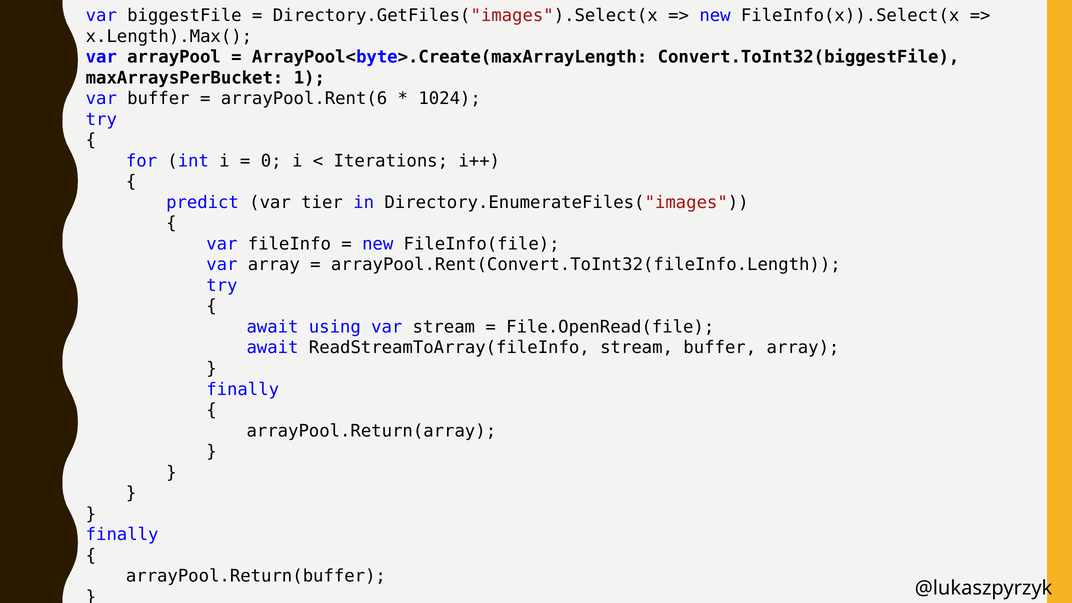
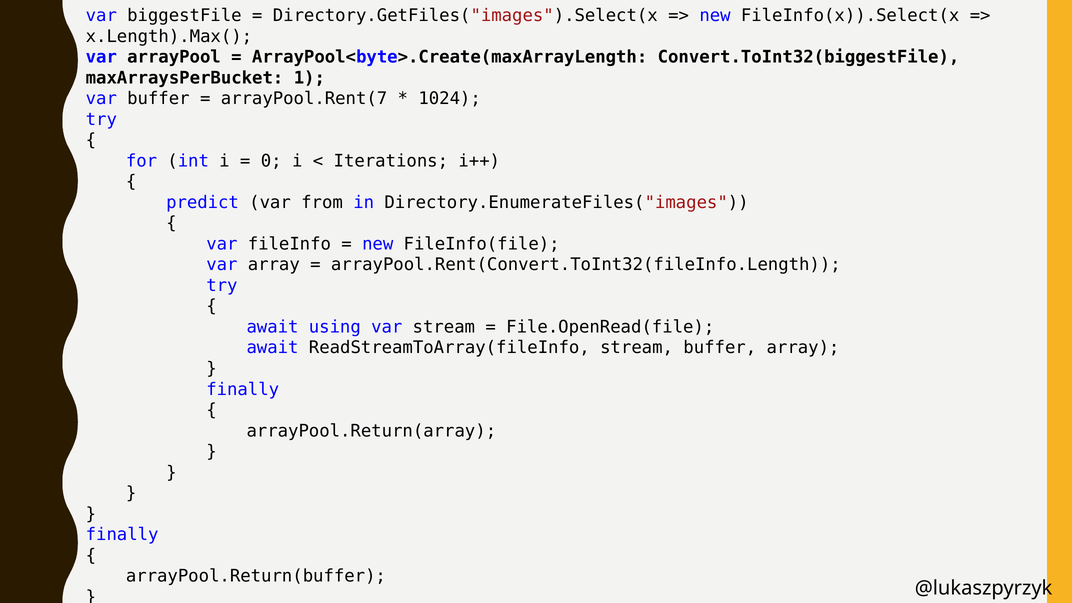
arrayPool.Rent(6: arrayPool.Rent(6 -> arrayPool.Rent(7
tier: tier -> from
